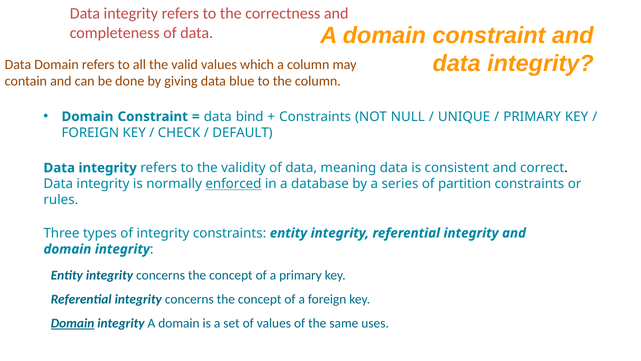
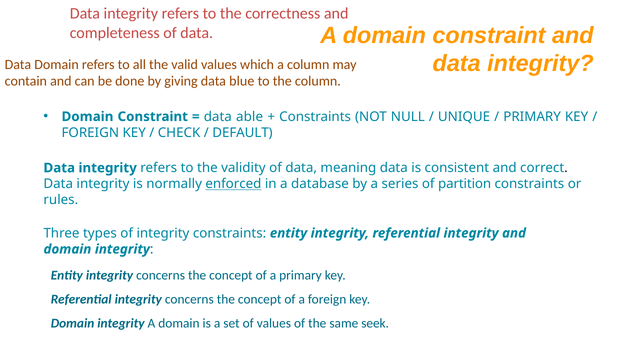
bind: bind -> able
Domain at (73, 323) underline: present -> none
uses: uses -> seek
